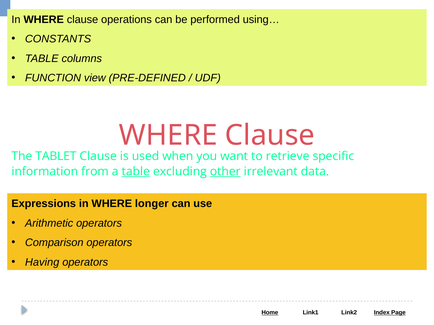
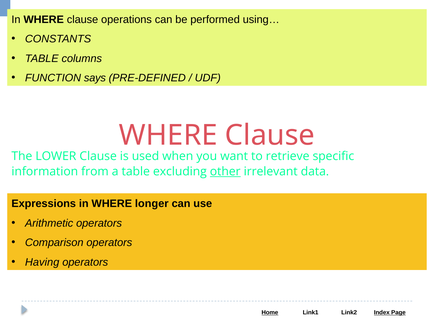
view: view -> says
TABLET: TABLET -> LOWER
table at (136, 172) underline: present -> none
